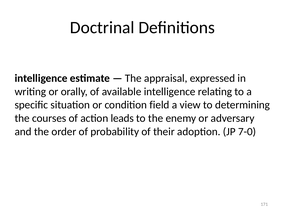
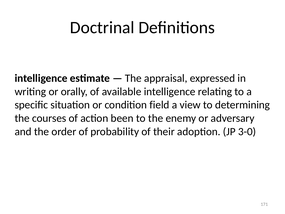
leads: leads -> been
7-0: 7-0 -> 3-0
